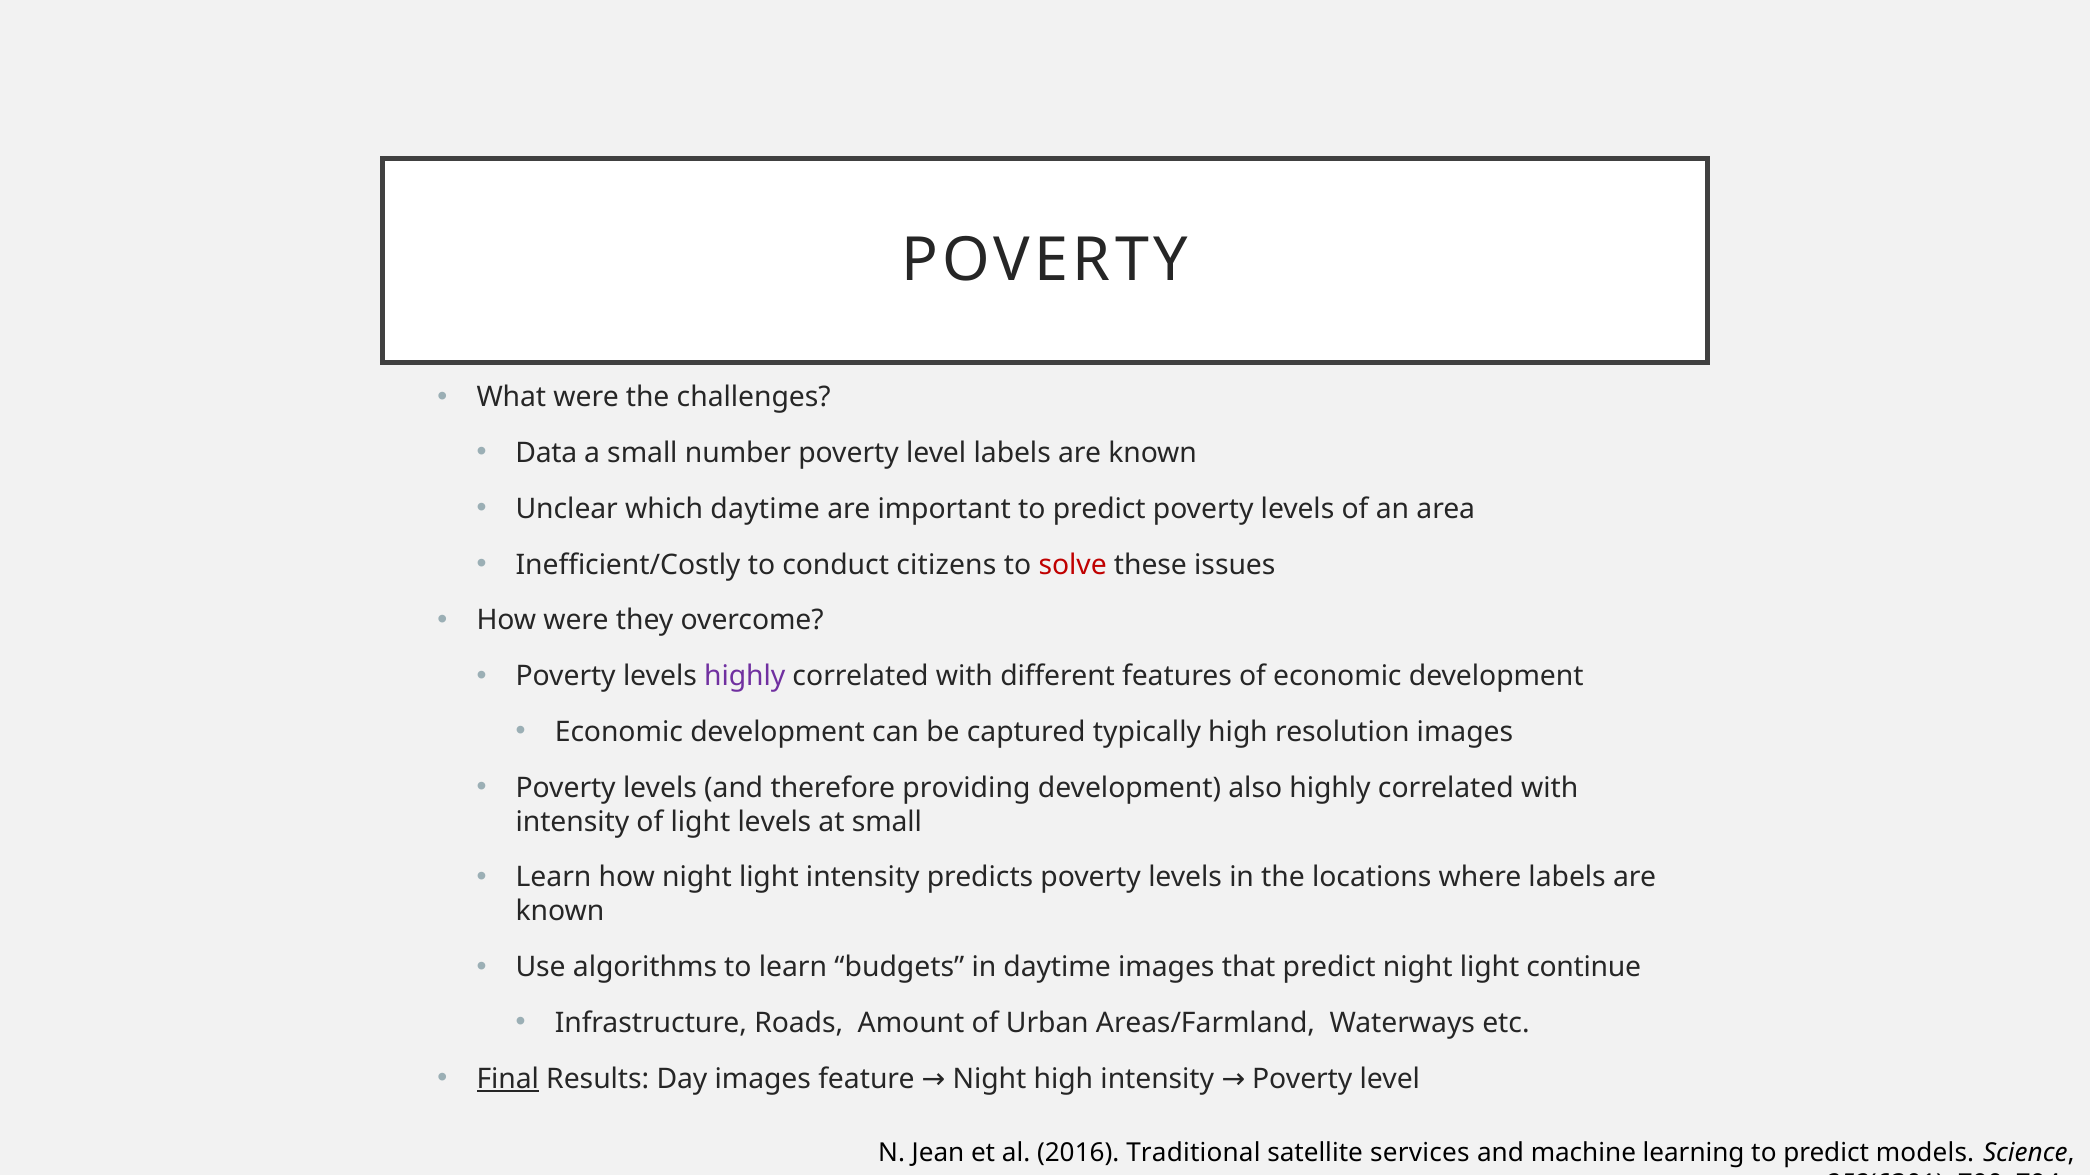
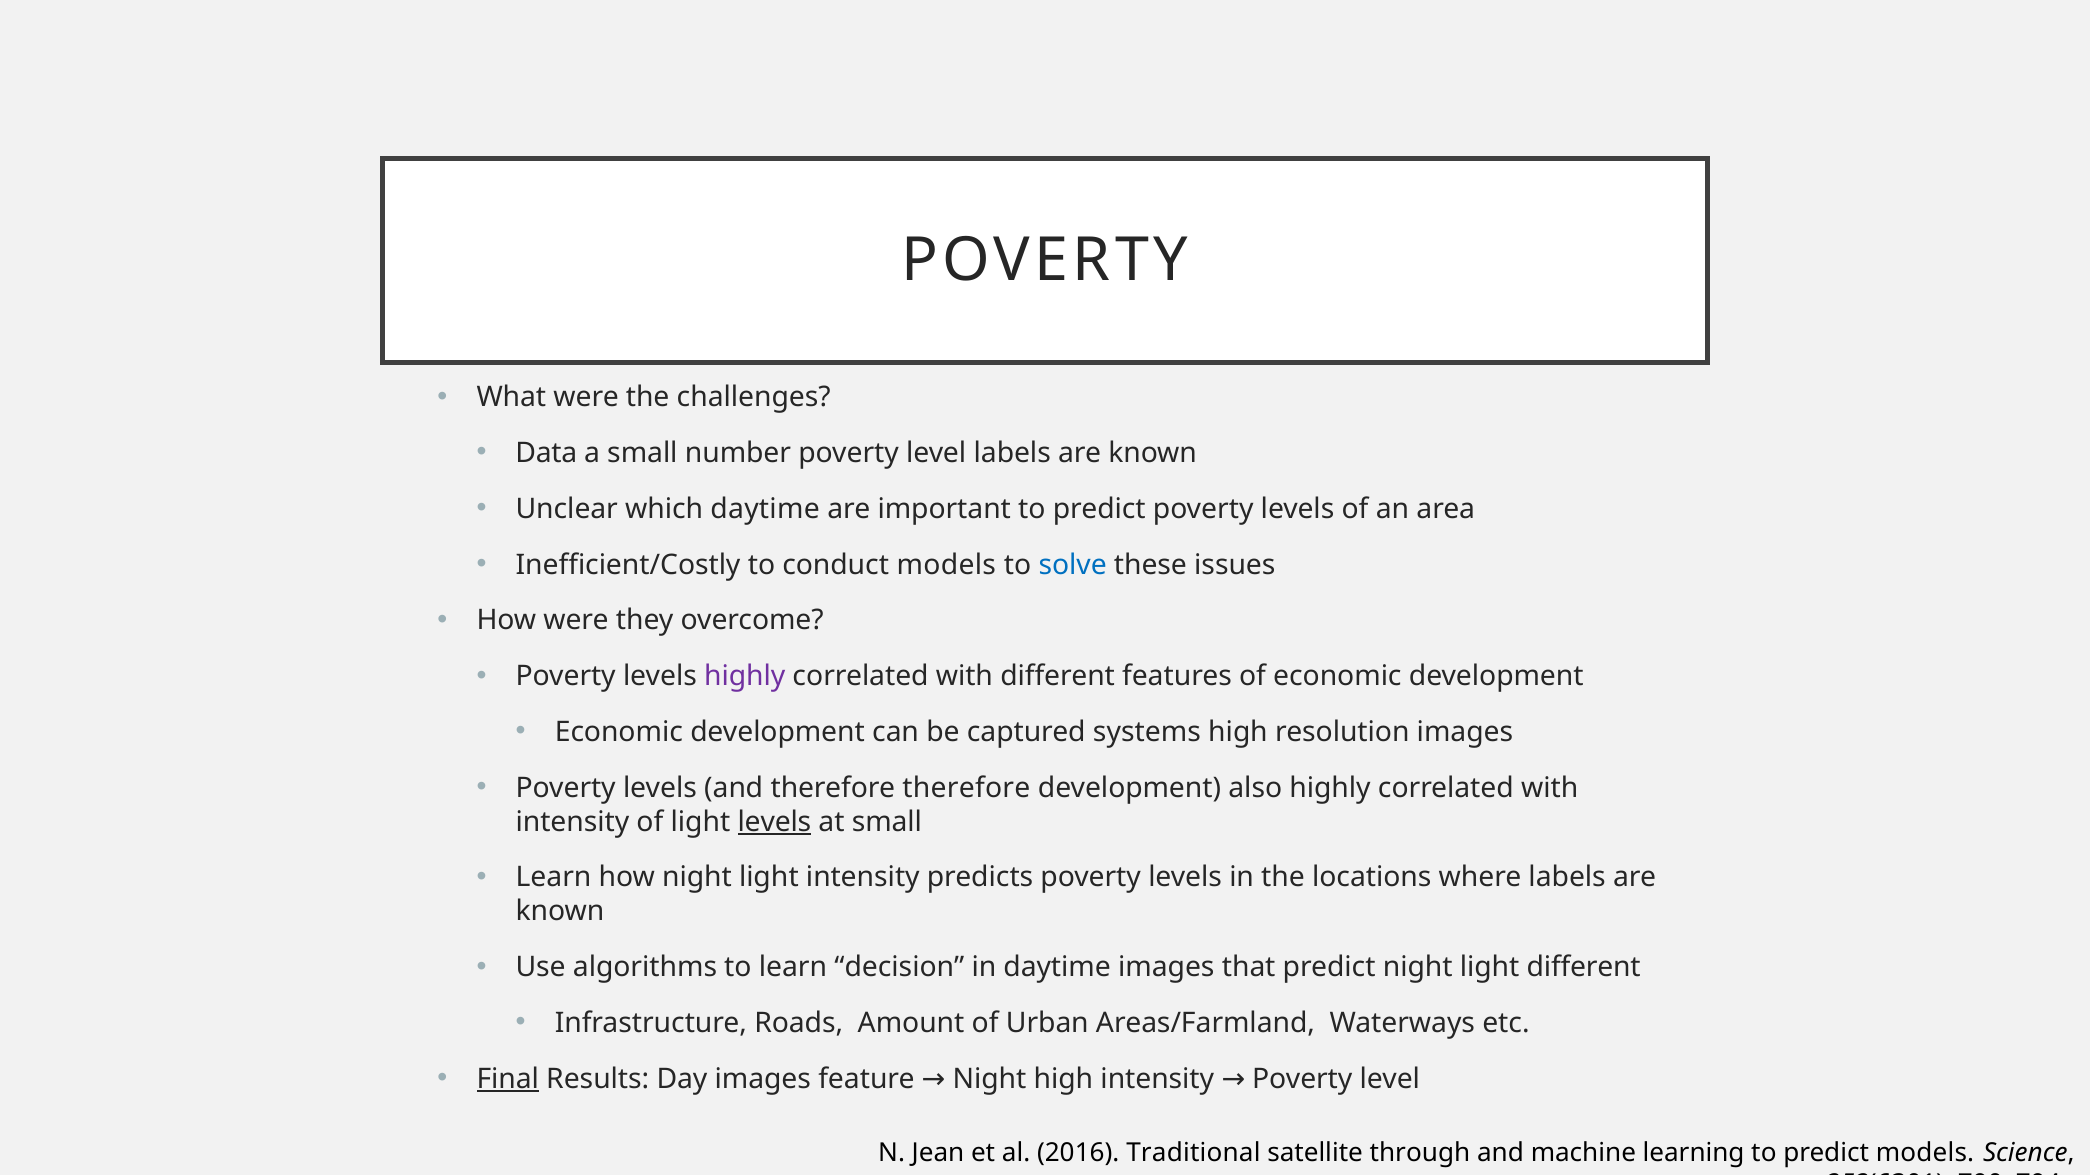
conduct citizens: citizens -> models
solve colour: red -> blue
typically: typically -> systems
therefore providing: providing -> therefore
levels at (774, 822) underline: none -> present
budgets: budgets -> decision
light continue: continue -> different
services: services -> through
